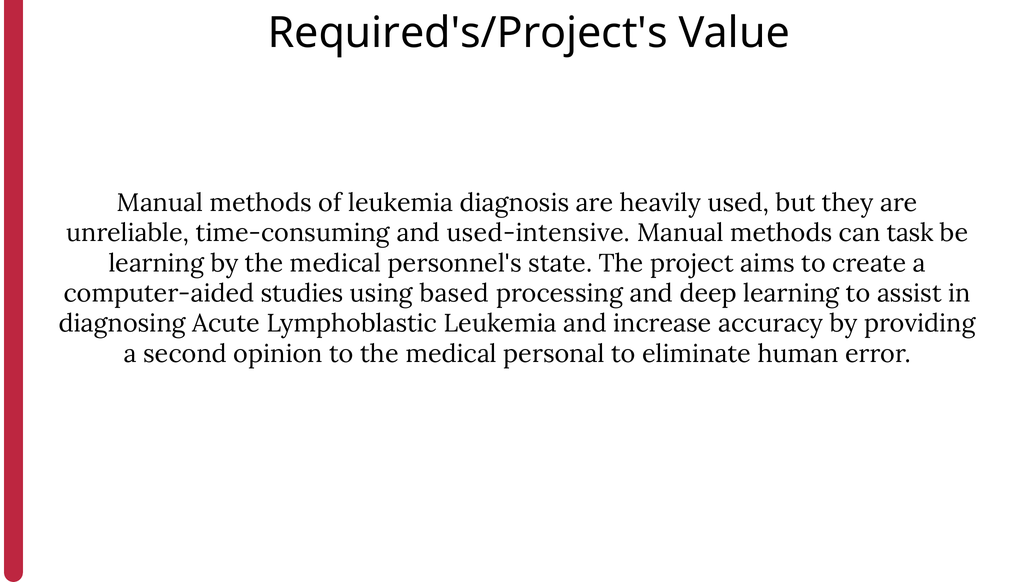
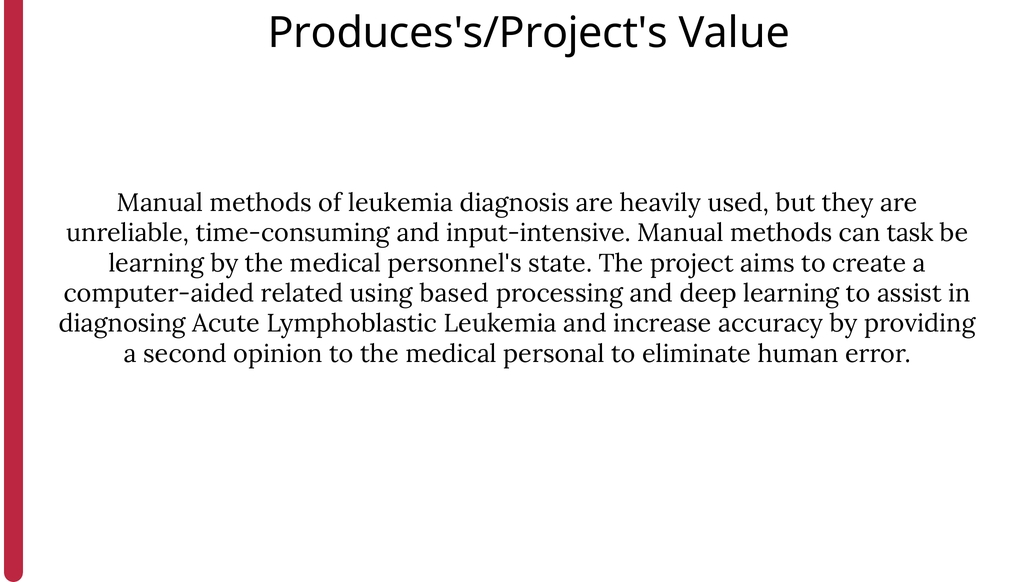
Required's/Project's: Required's/Project's -> Produces's/Project's
used-intensive: used-intensive -> input-intensive
studies: studies -> related
